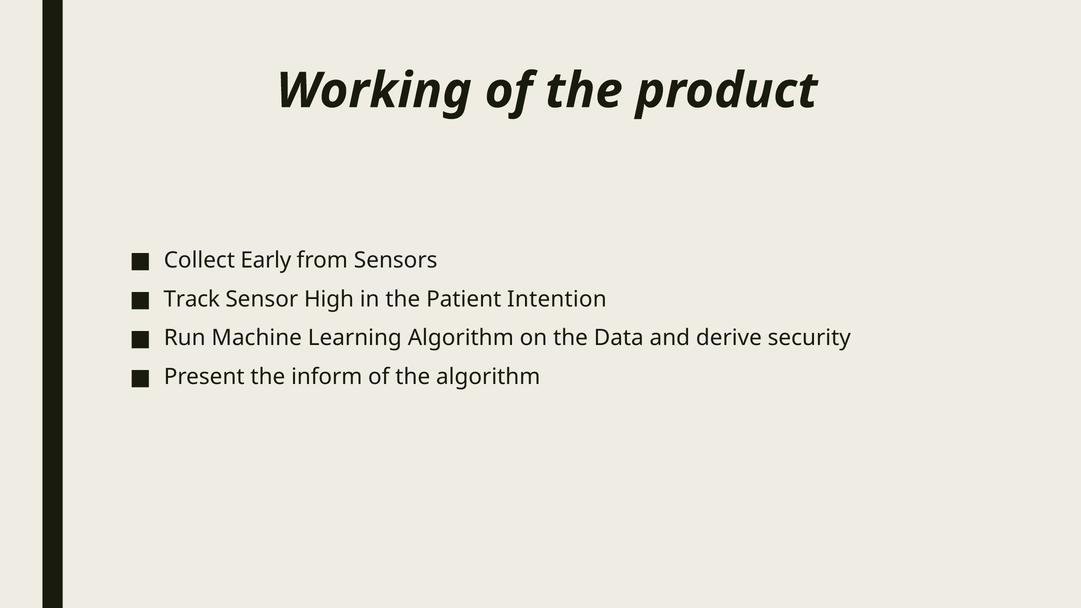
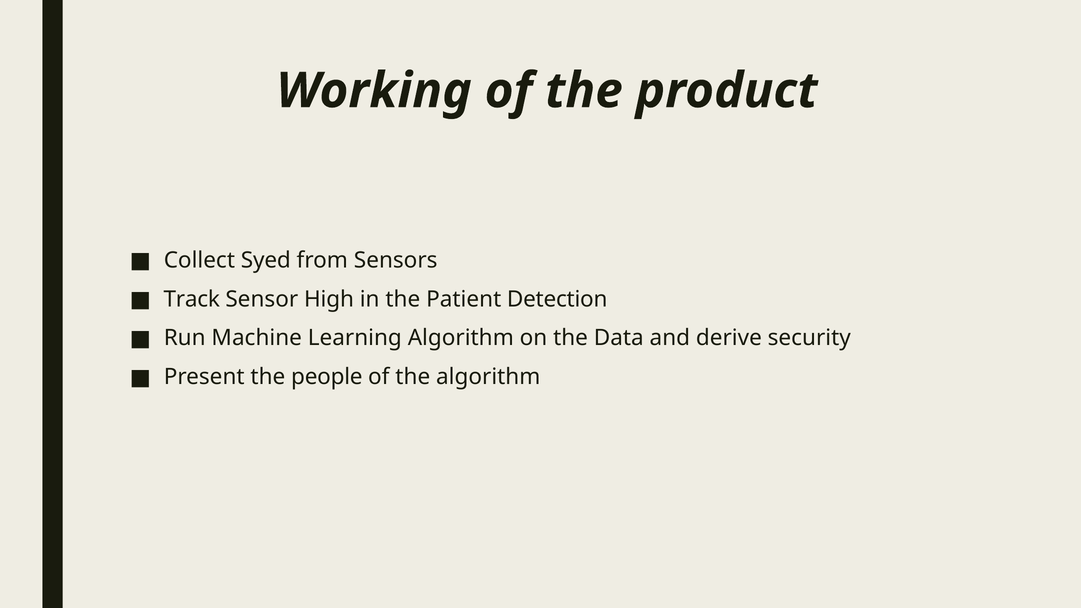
Early: Early -> Syed
Intention: Intention -> Detection
inform: inform -> people
